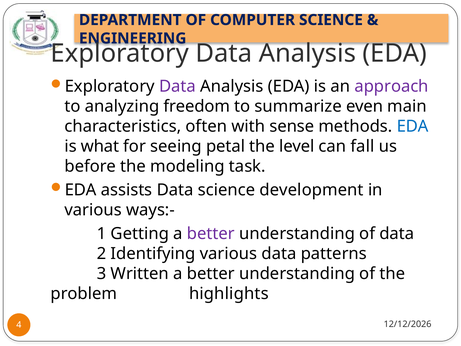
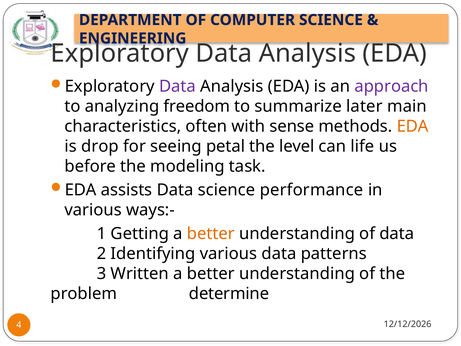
even: even -> later
EDA at (413, 126) colour: blue -> orange
what: what -> drop
fall: fall -> life
development: development -> performance
better at (211, 234) colour: purple -> orange
highlights: highlights -> determine
